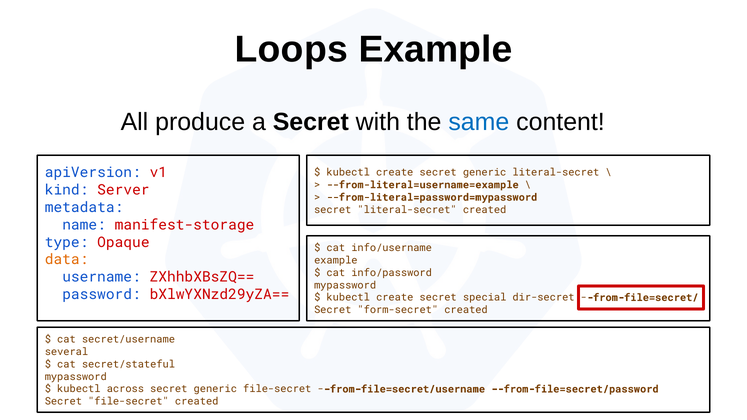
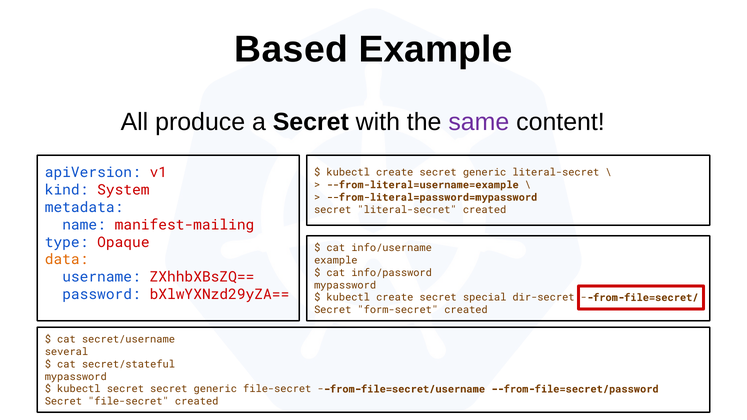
Loops: Loops -> Based
same colour: blue -> purple
Server: Server -> System
manifest-storage: manifest-storage -> manifest-mailing
kubectl across: across -> secret
